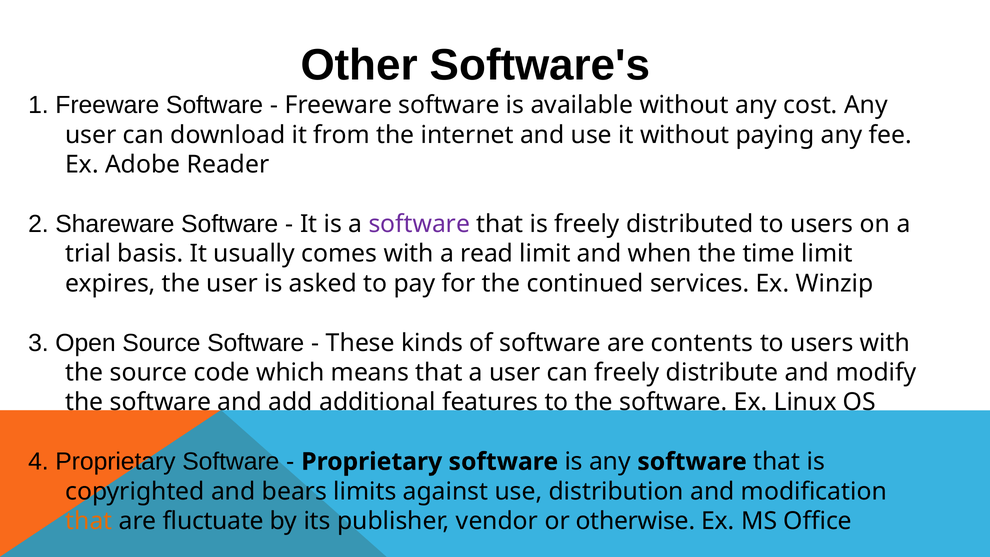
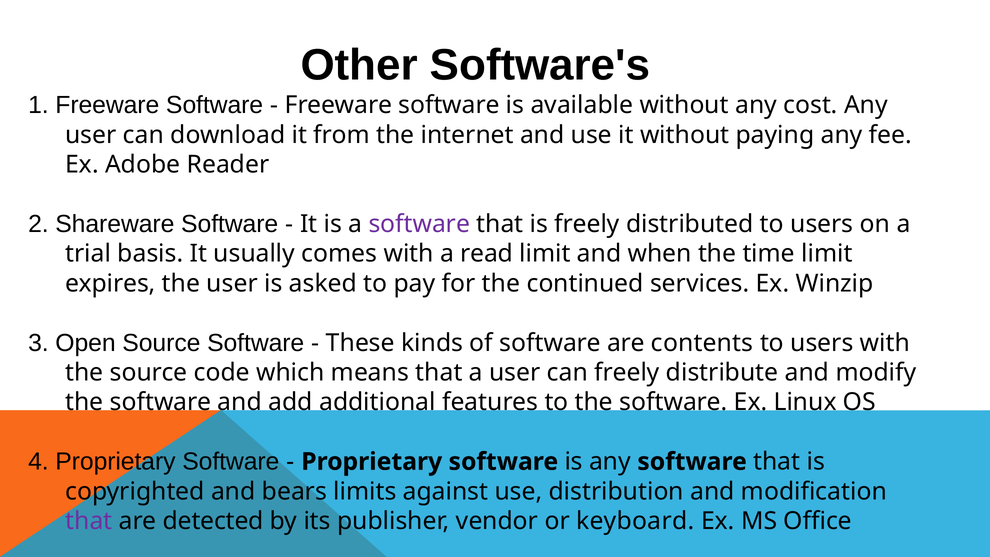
that at (89, 521) colour: orange -> purple
fluctuate: fluctuate -> detected
otherwise: otherwise -> keyboard
